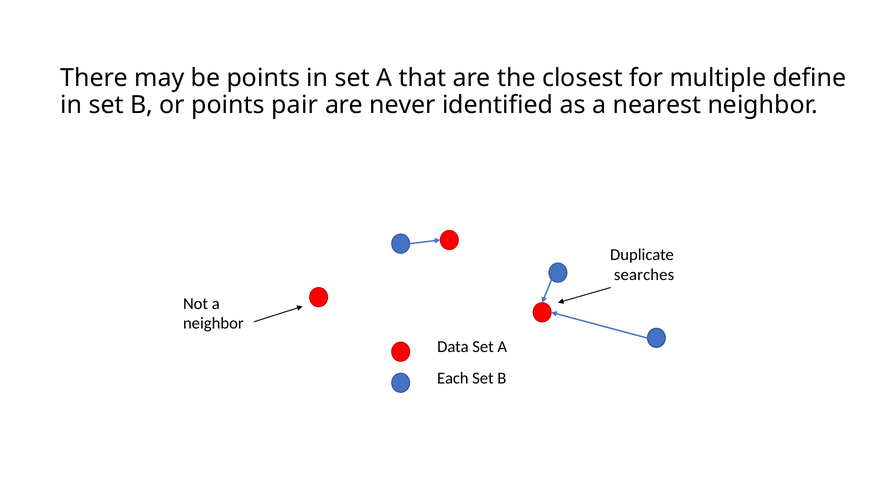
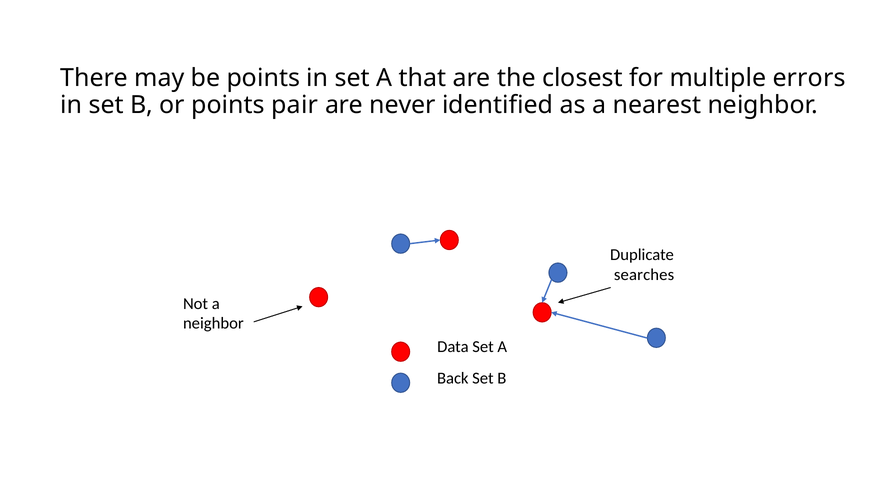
define: define -> errors
Each: Each -> Back
